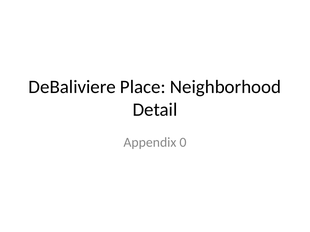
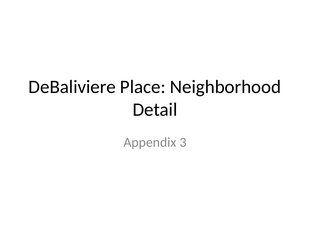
0: 0 -> 3
